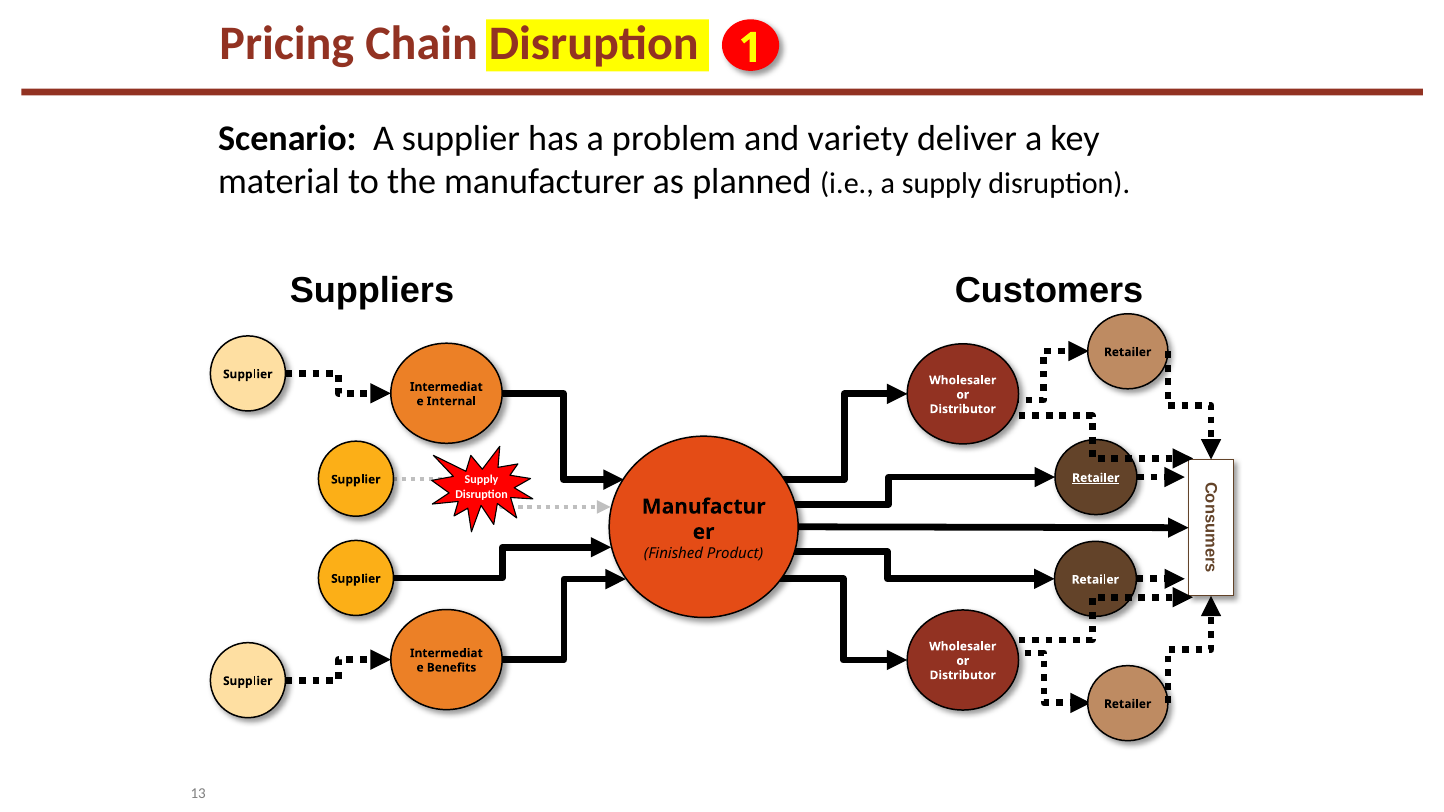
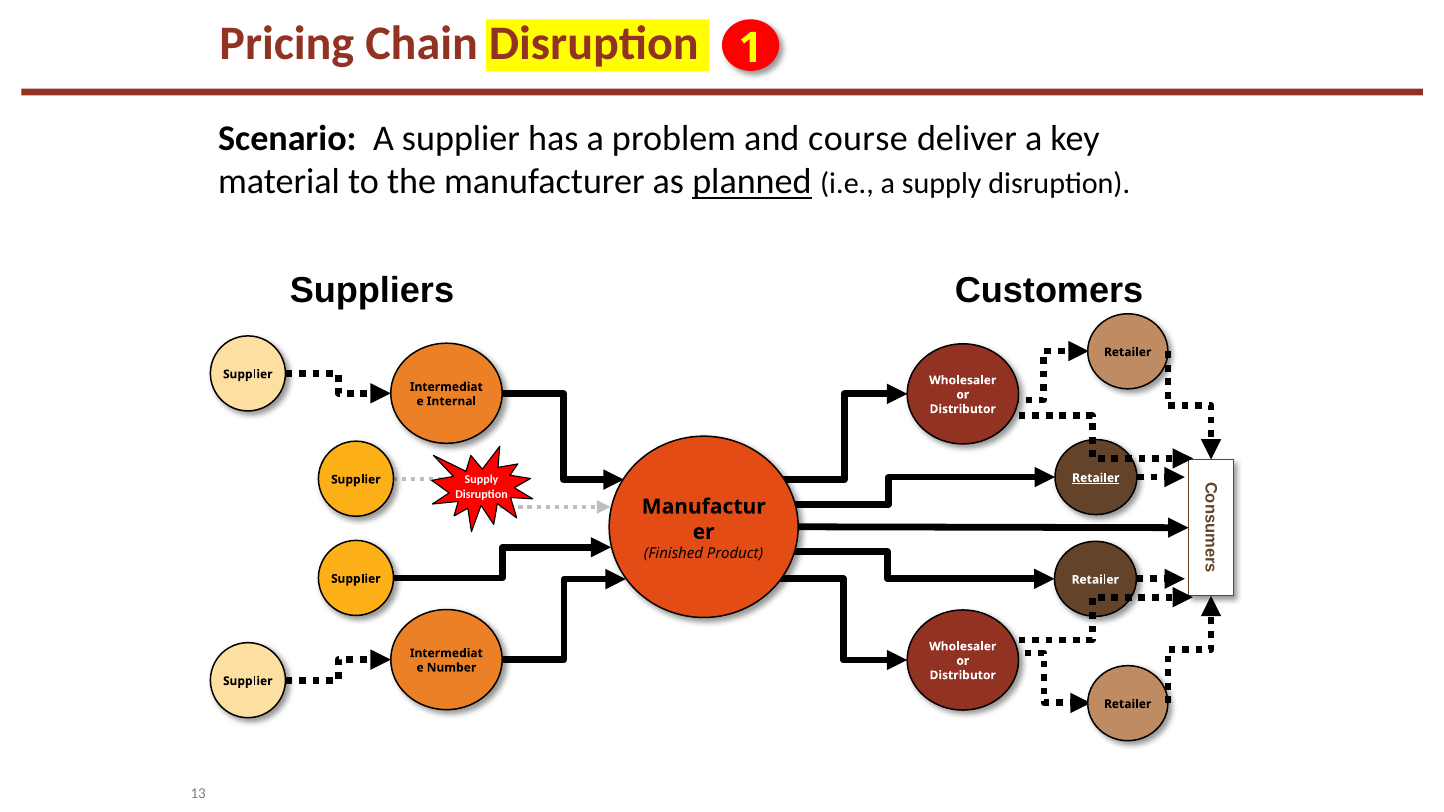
variety: variety -> course
planned underline: none -> present
Benefits: Benefits -> Number
